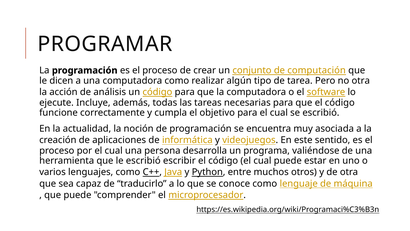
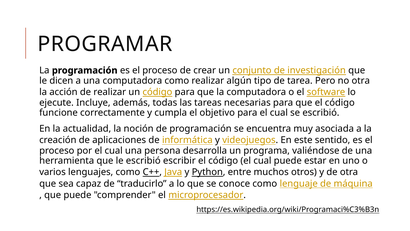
computación: computación -> investigación
de análisis: análisis -> realizar
